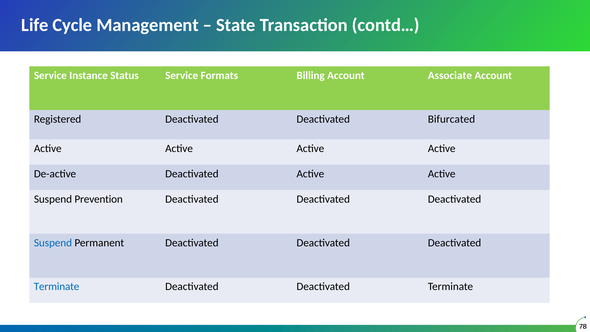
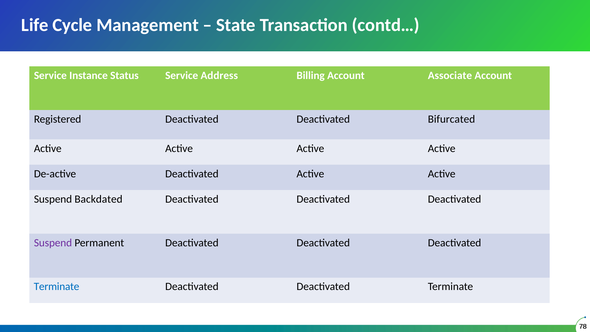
Formats: Formats -> Address
Prevention: Prevention -> Backdated
Suspend at (53, 243) colour: blue -> purple
